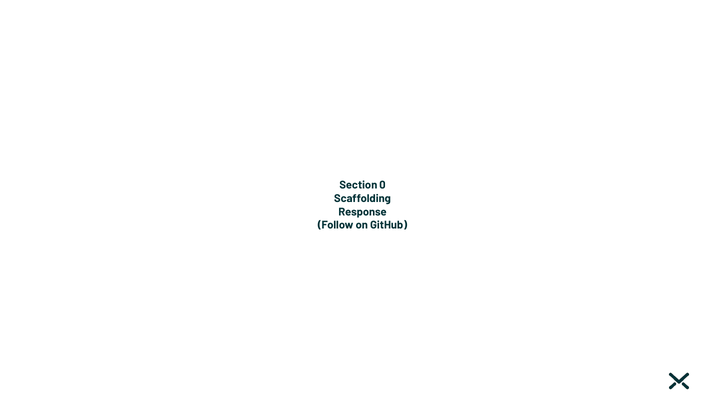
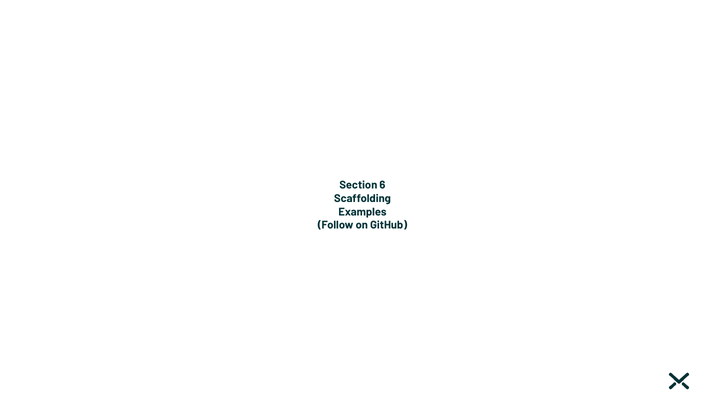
0: 0 -> 6
Response: Response -> Examples
